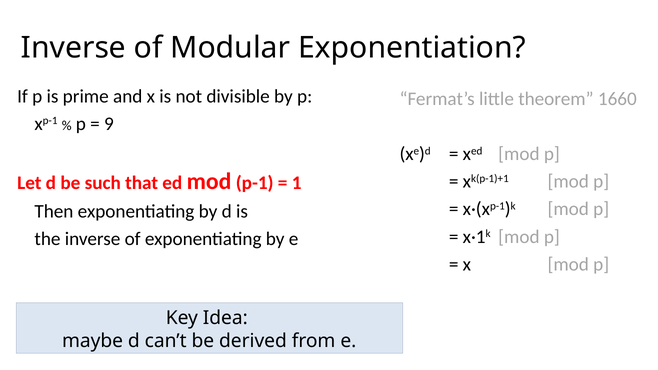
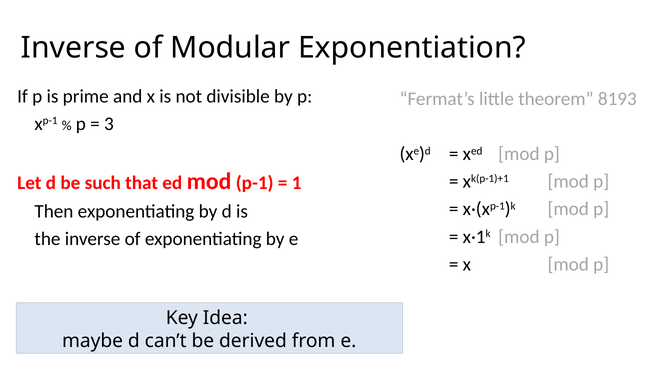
1660: 1660 -> 8193
9: 9 -> 3
